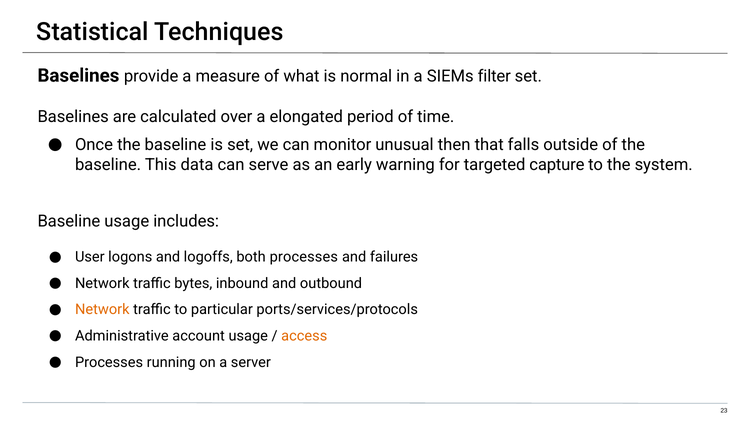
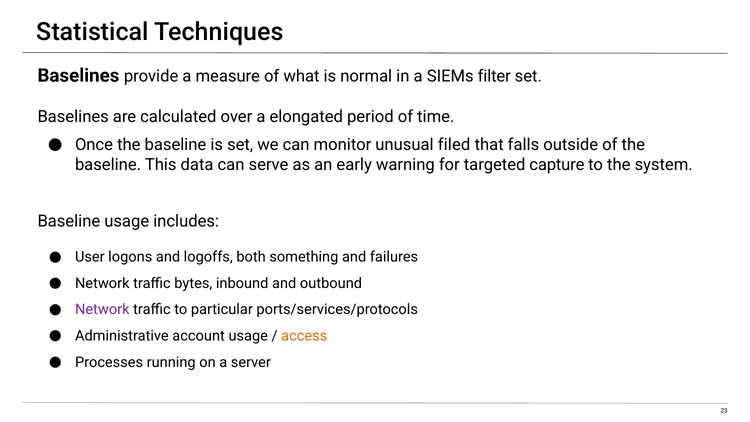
then: then -> filed
both processes: processes -> something
Network at (102, 310) colour: orange -> purple
